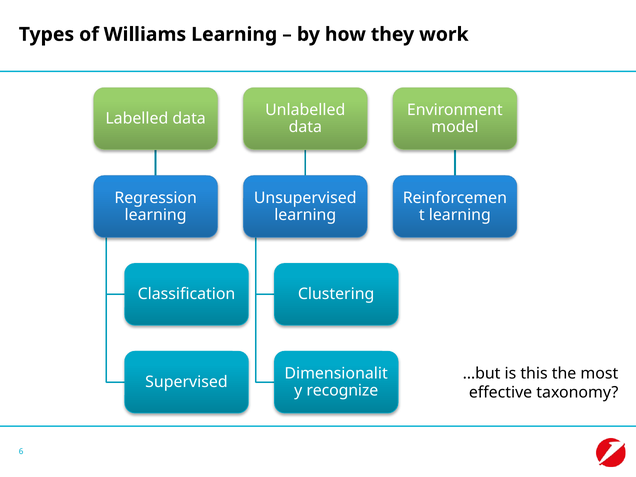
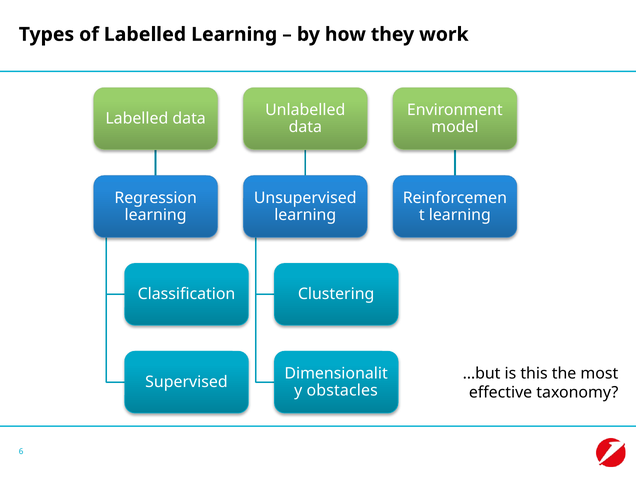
of Williams: Williams -> Labelled
recognize: recognize -> obstacles
